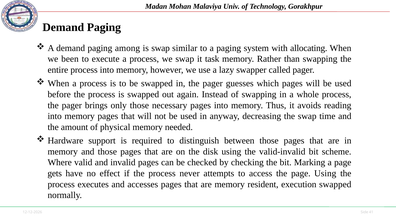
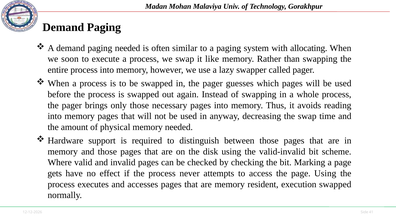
paging among: among -> needed
is swap: swap -> often
been: been -> soon
task: task -> like
